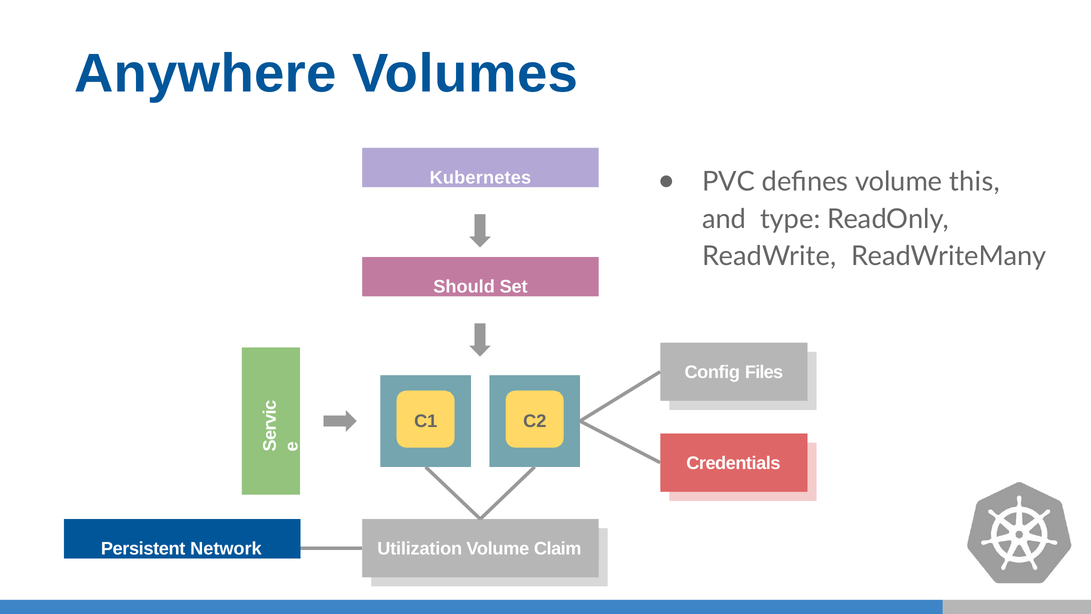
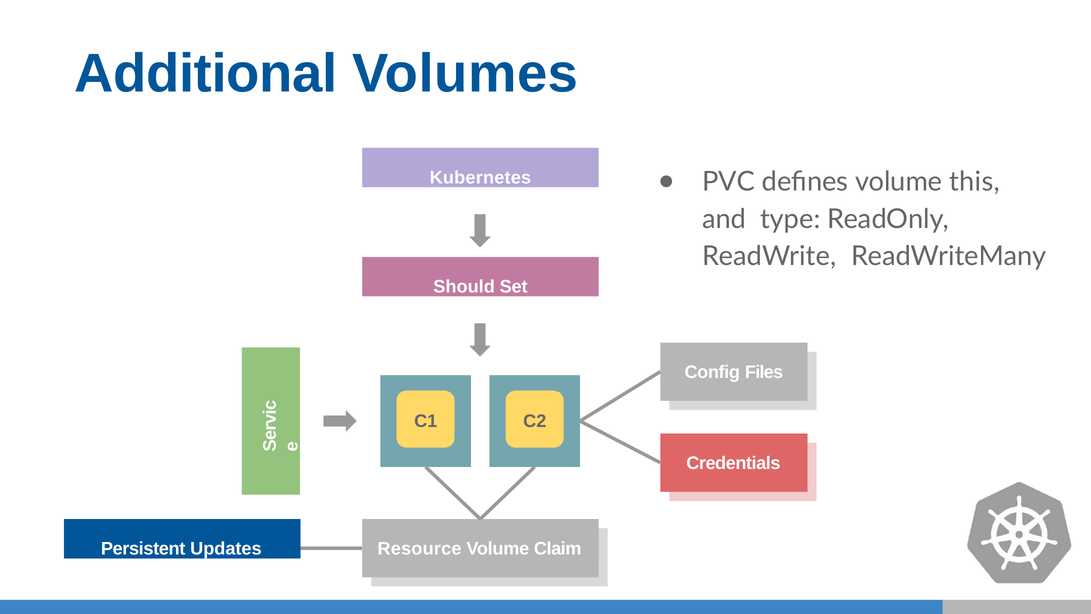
Anywhere: Anywhere -> Additional
Network: Network -> Updates
Utilization: Utilization -> Resource
